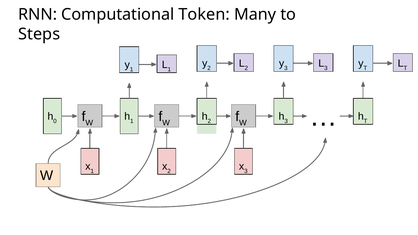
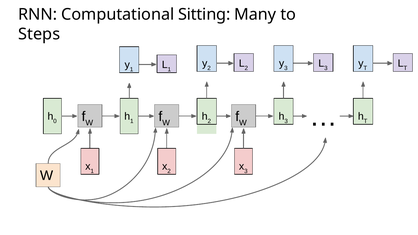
Token: Token -> Sitting
